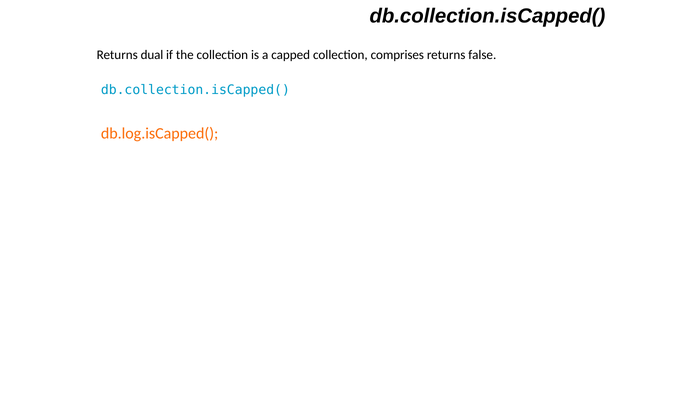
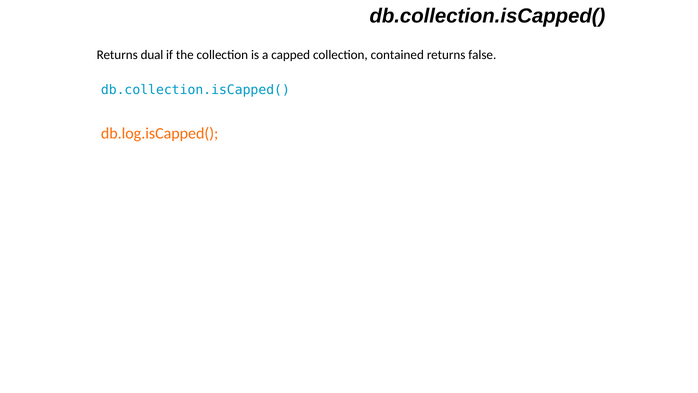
comprises: comprises -> contained
